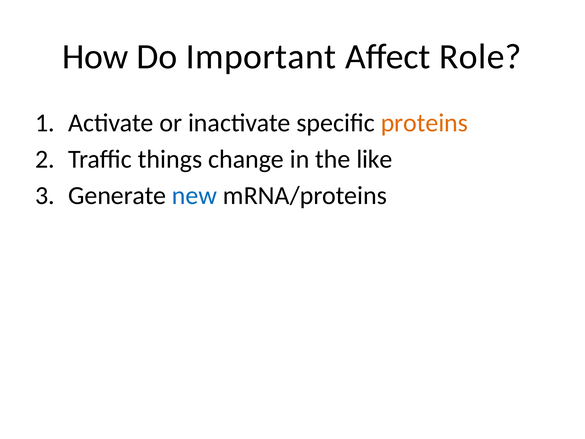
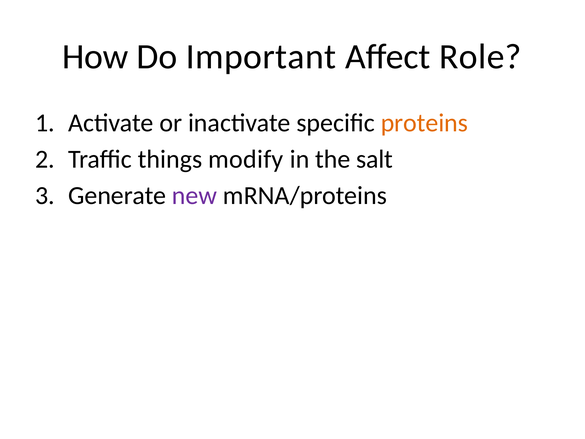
change: change -> modify
like: like -> salt
new colour: blue -> purple
